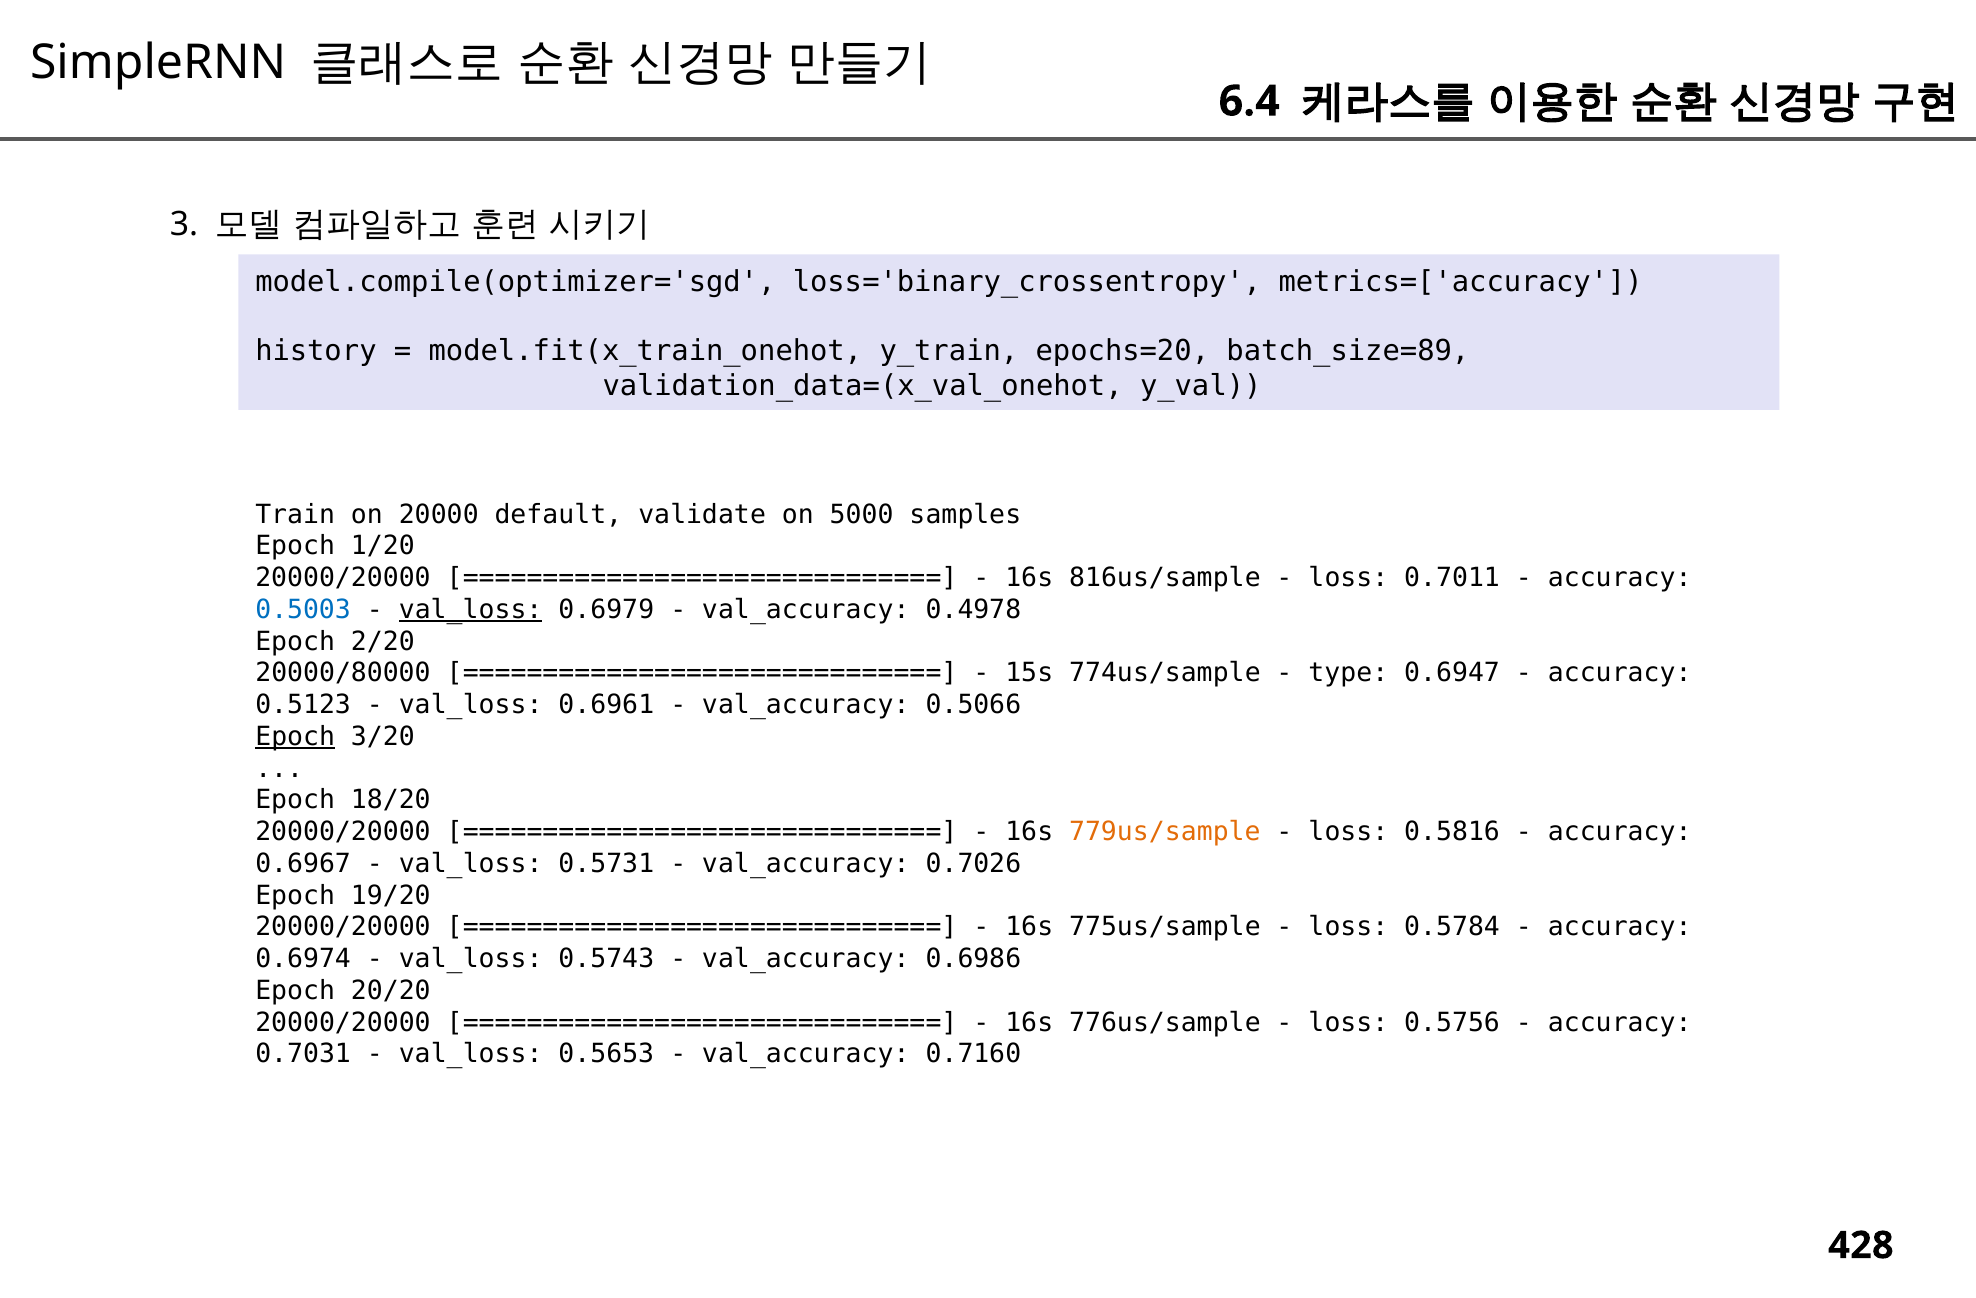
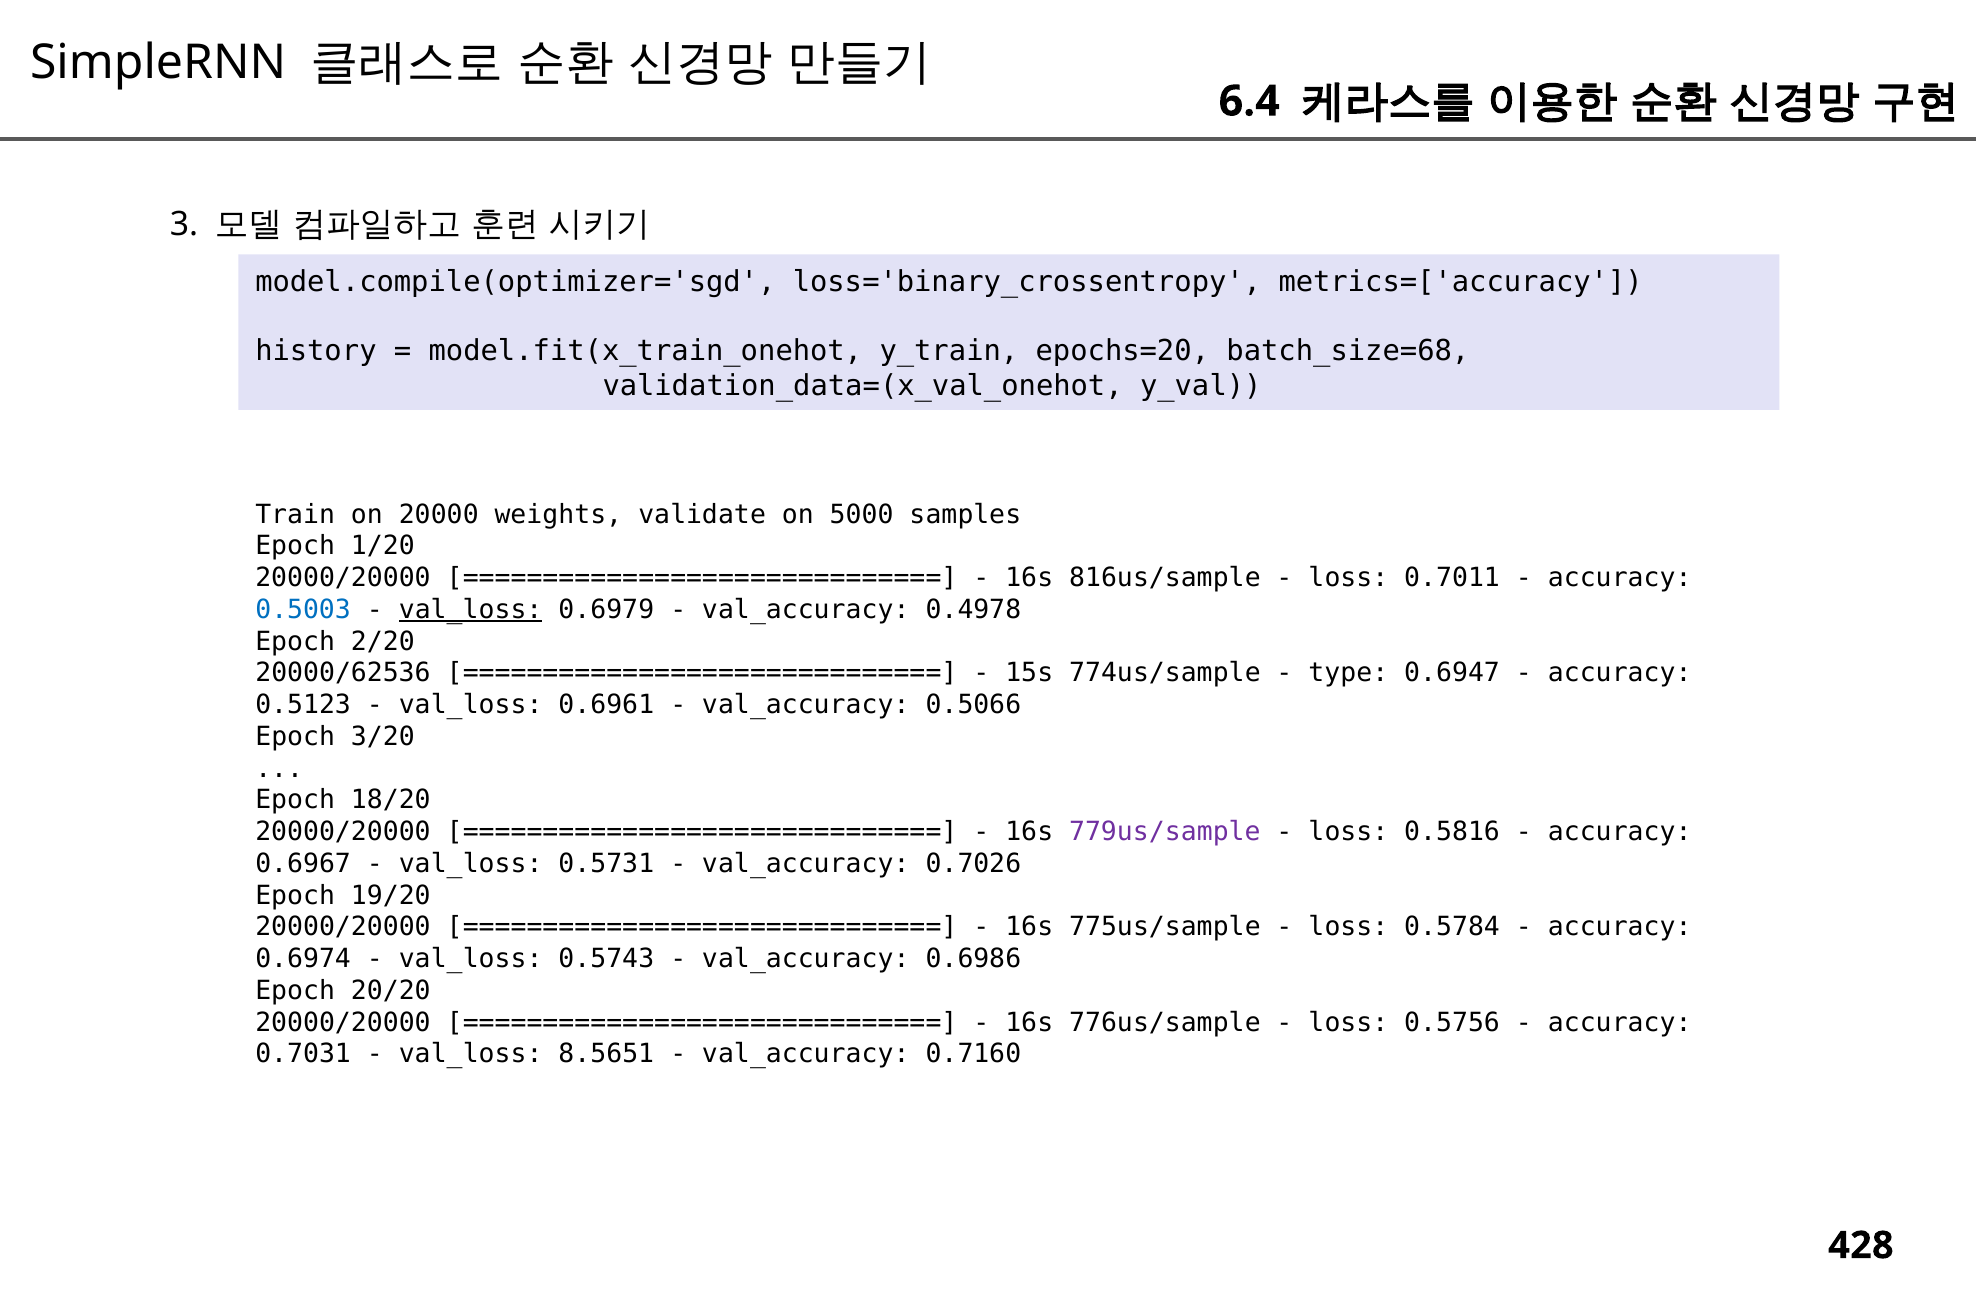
batch_size=89: batch_size=89 -> batch_size=68
default: default -> weights
20000/80000: 20000/80000 -> 20000/62536
Epoch at (295, 736) underline: present -> none
779us/sample colour: orange -> purple
0.5653: 0.5653 -> 8.5651
